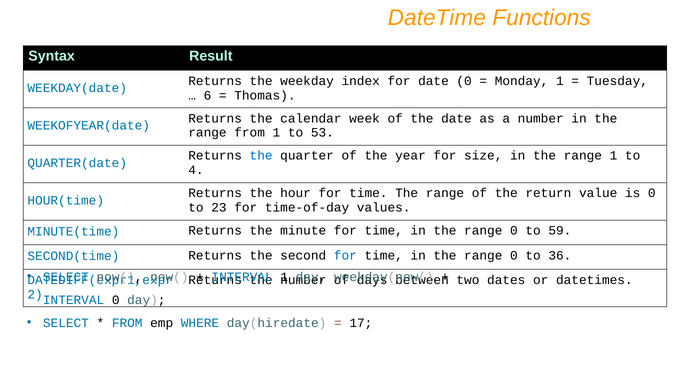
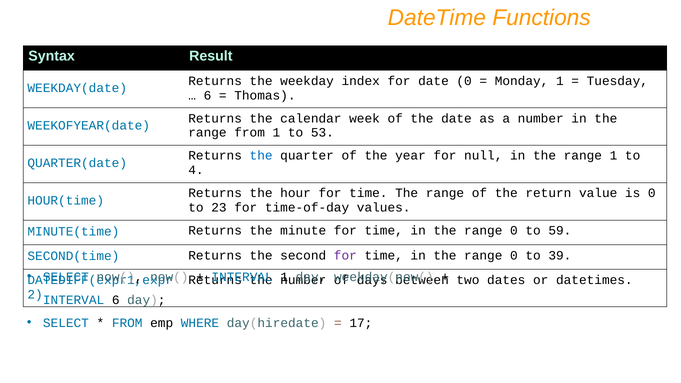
size: size -> null
for at (345, 255) colour: blue -> purple
36: 36 -> 39
INTERVAL 0: 0 -> 6
